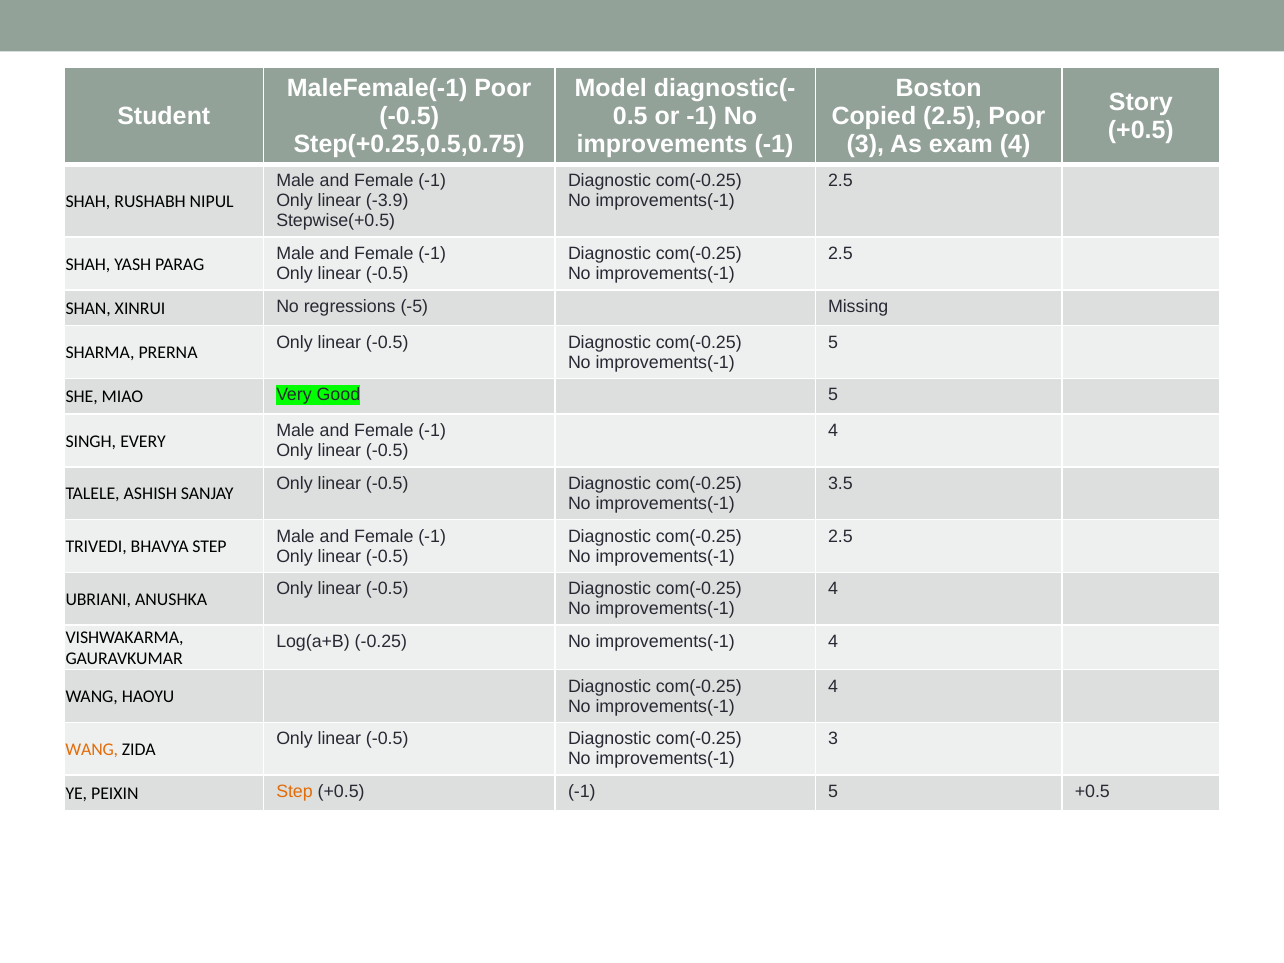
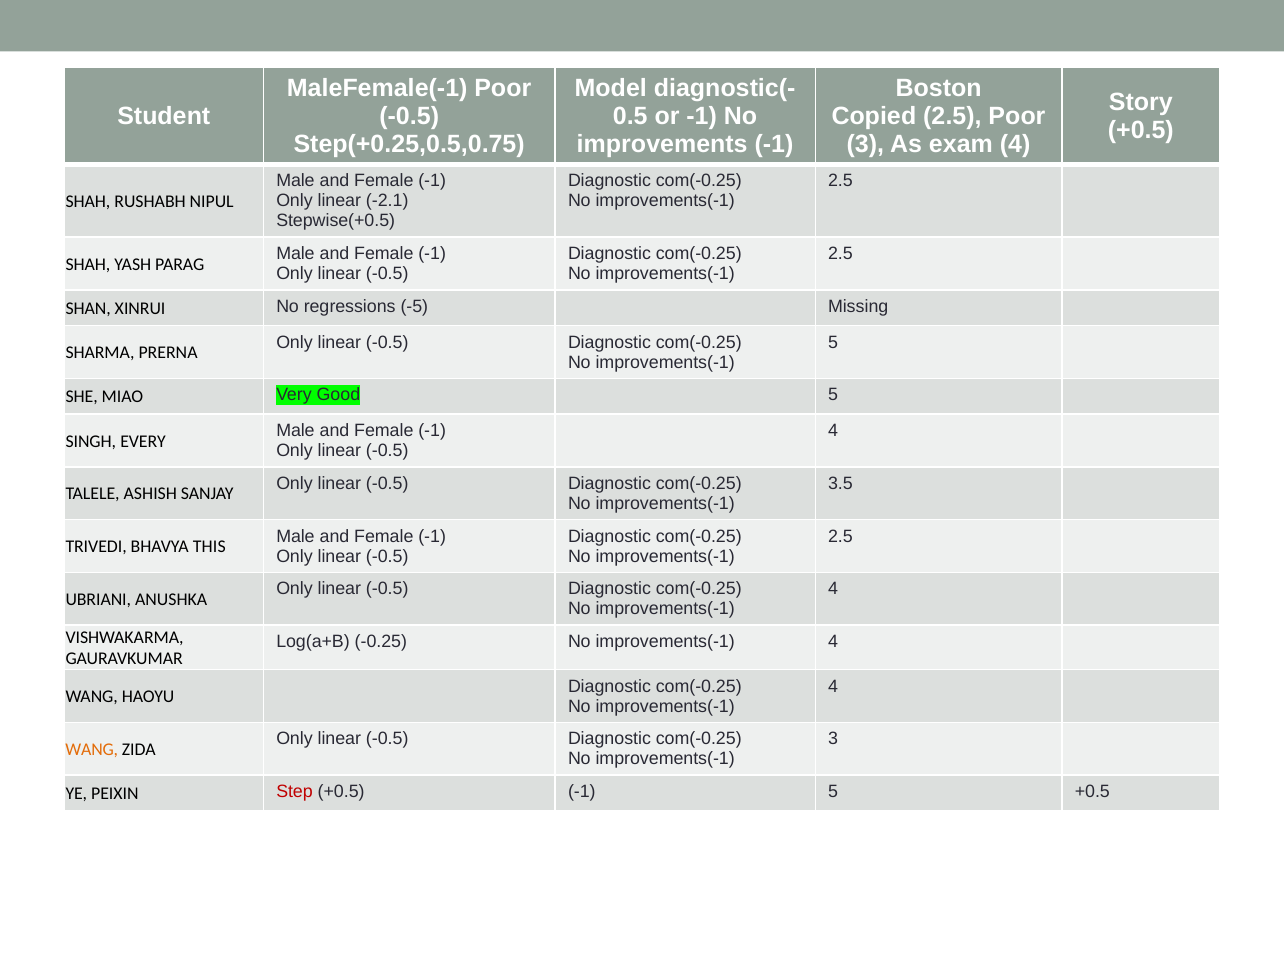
-3.9: -3.9 -> -2.1
BHAVYA STEP: STEP -> THIS
Step at (295, 792) colour: orange -> red
